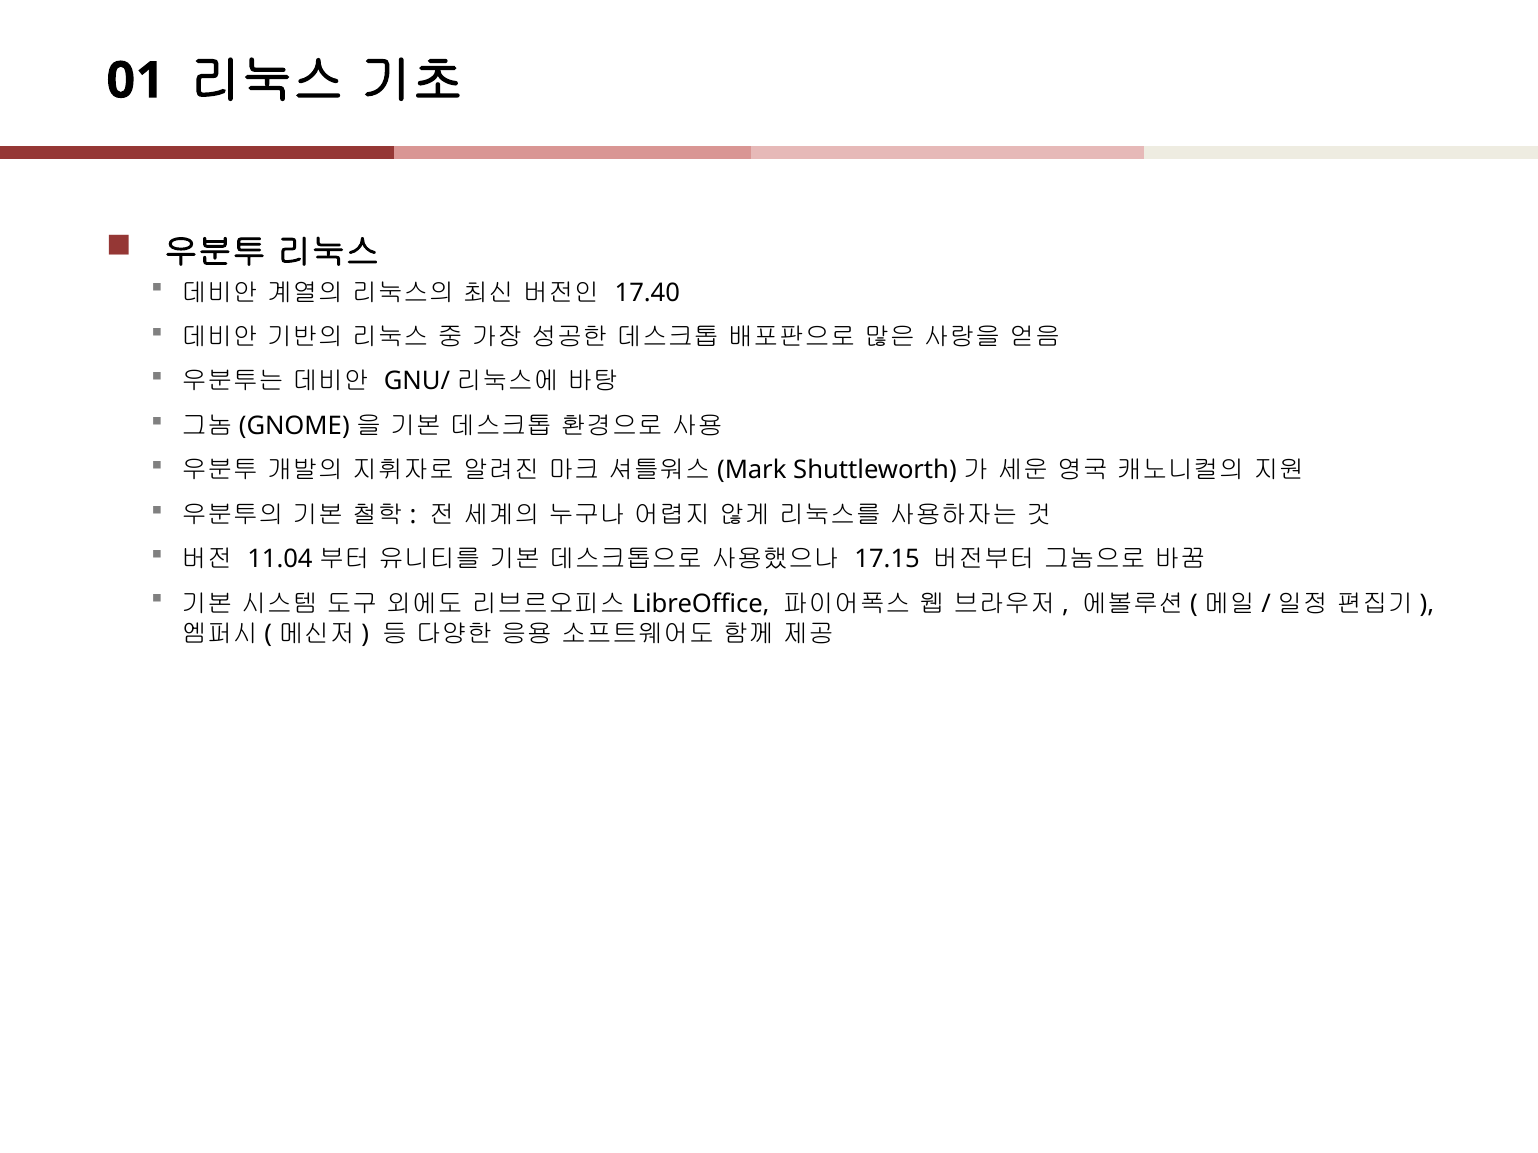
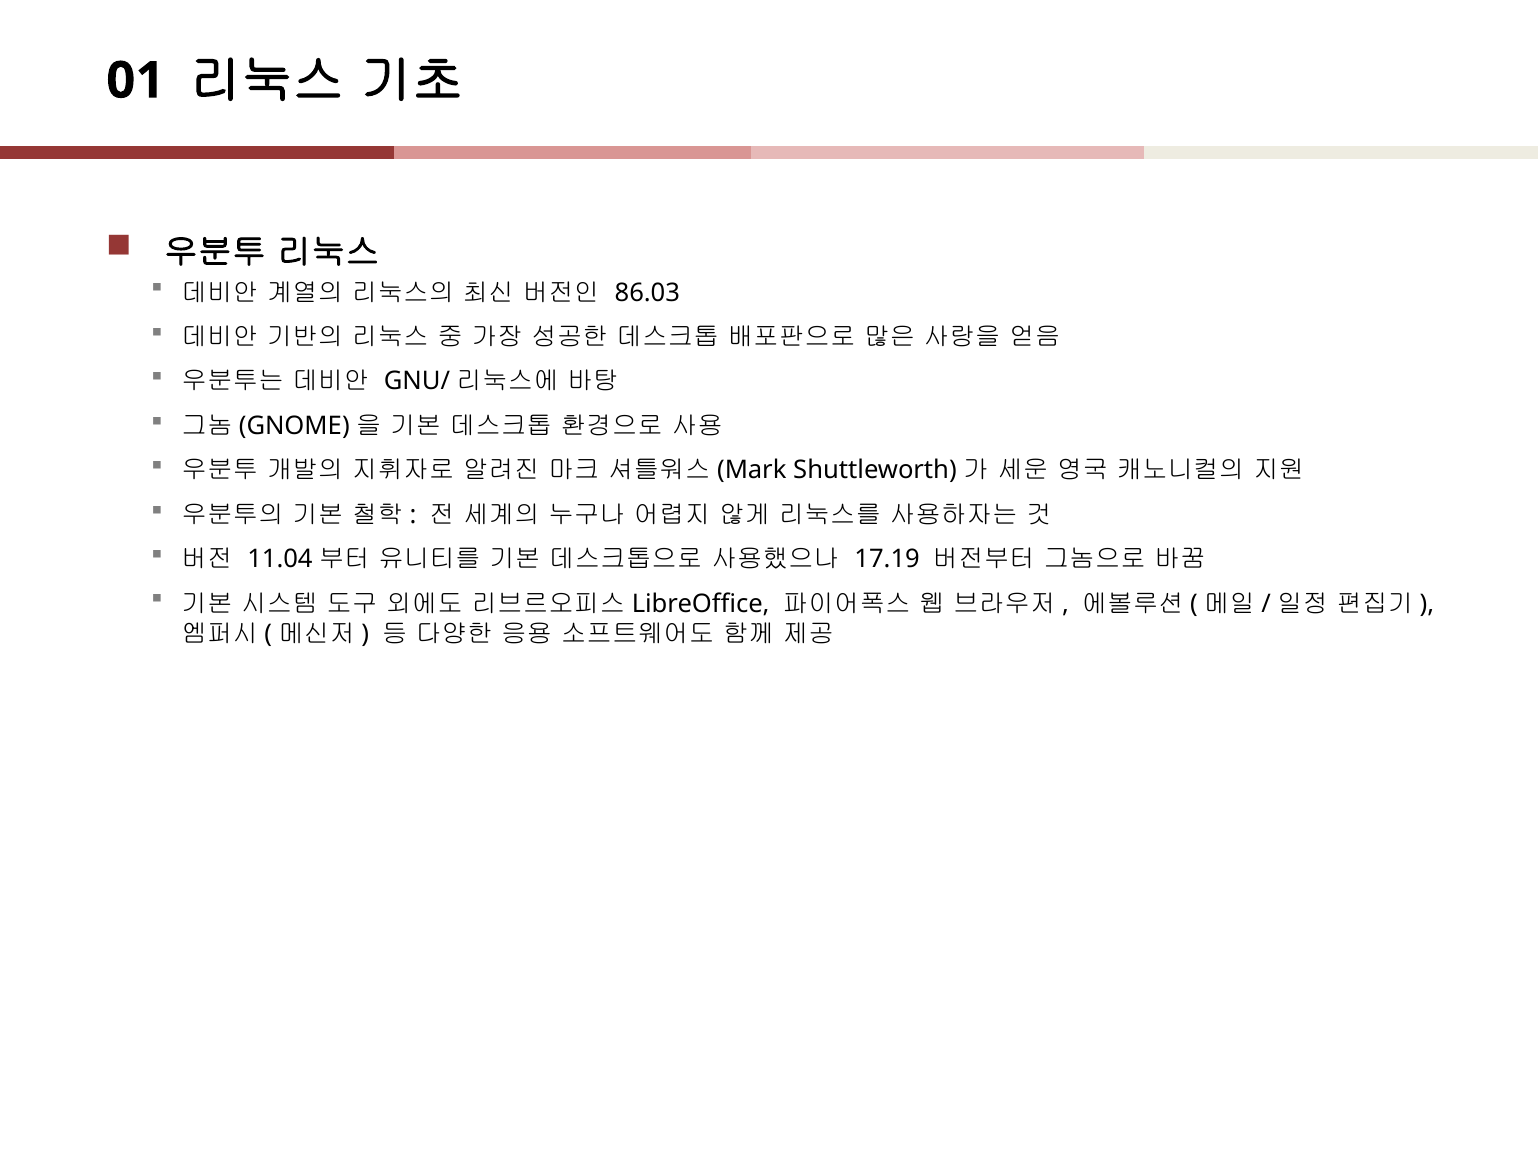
17.40: 17.40 -> 86.03
17.15: 17.15 -> 17.19
